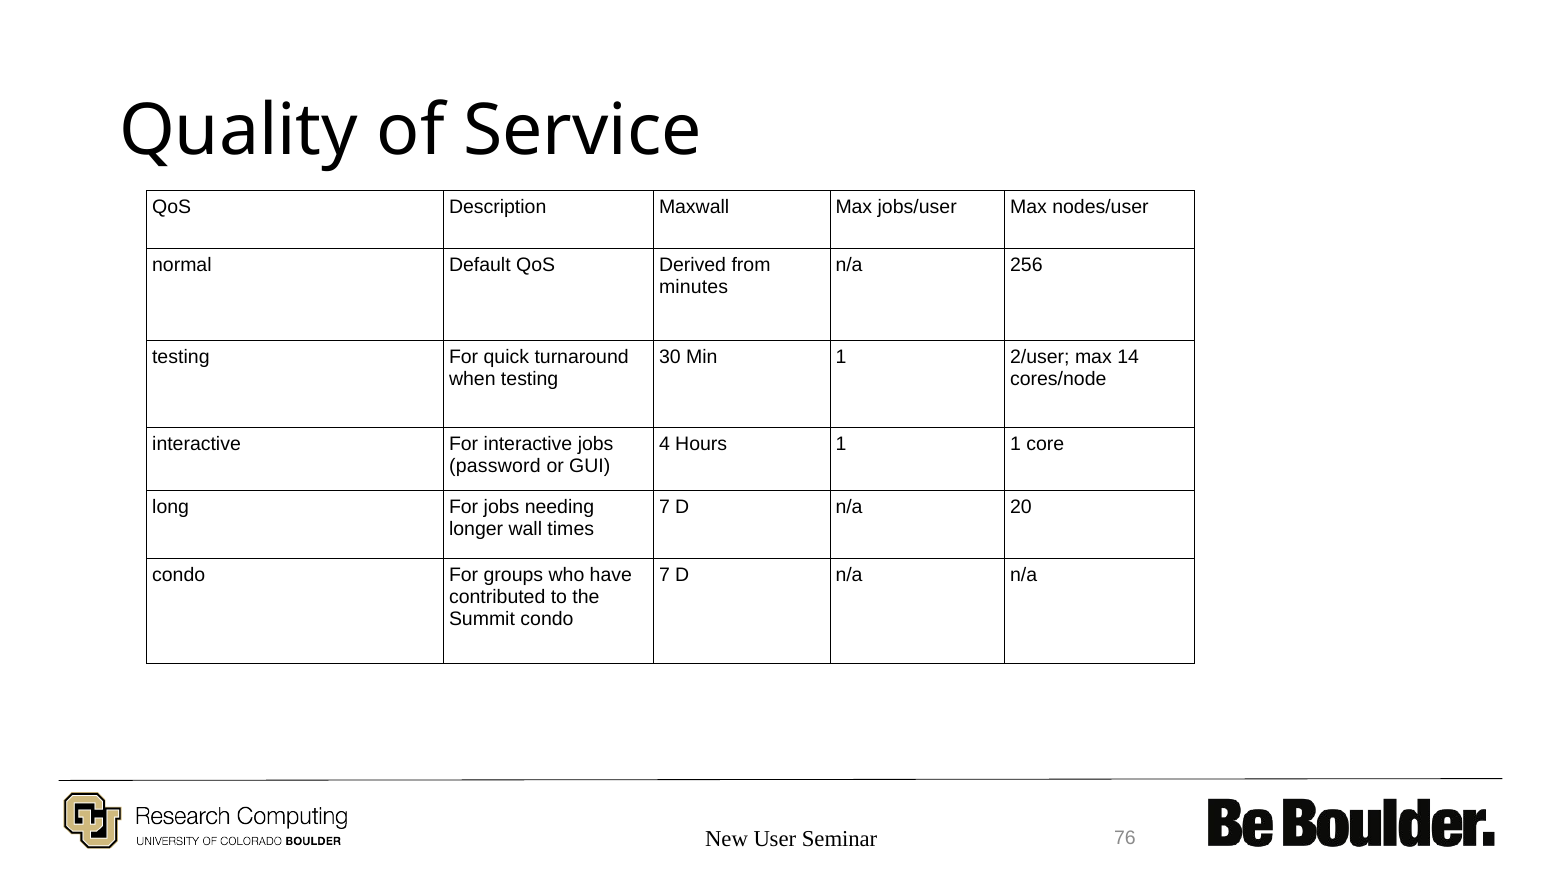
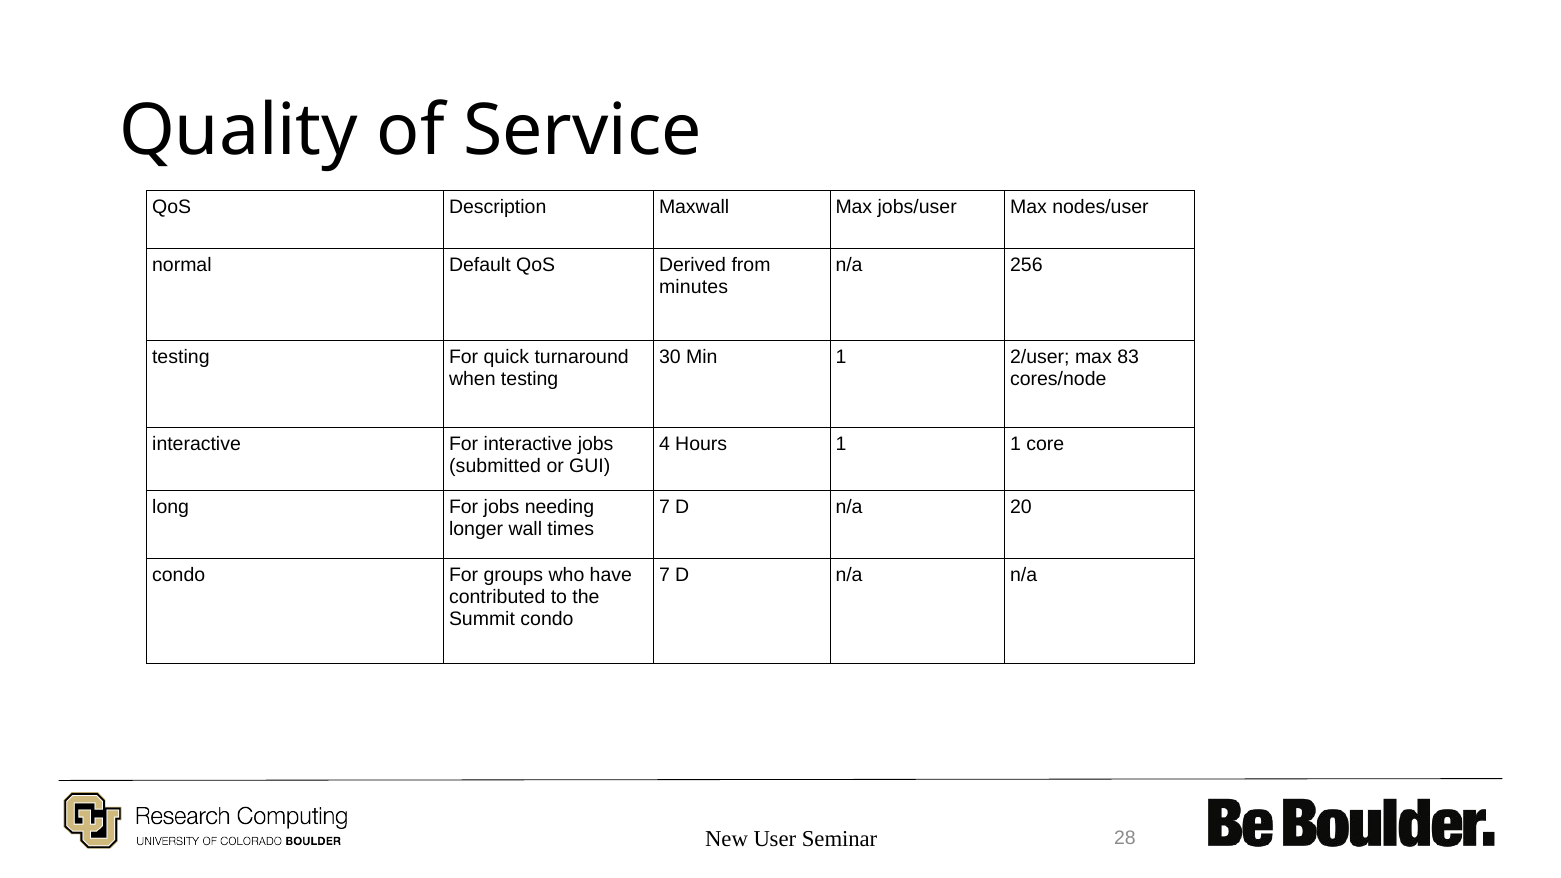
14: 14 -> 83
password: password -> submitted
76: 76 -> 28
